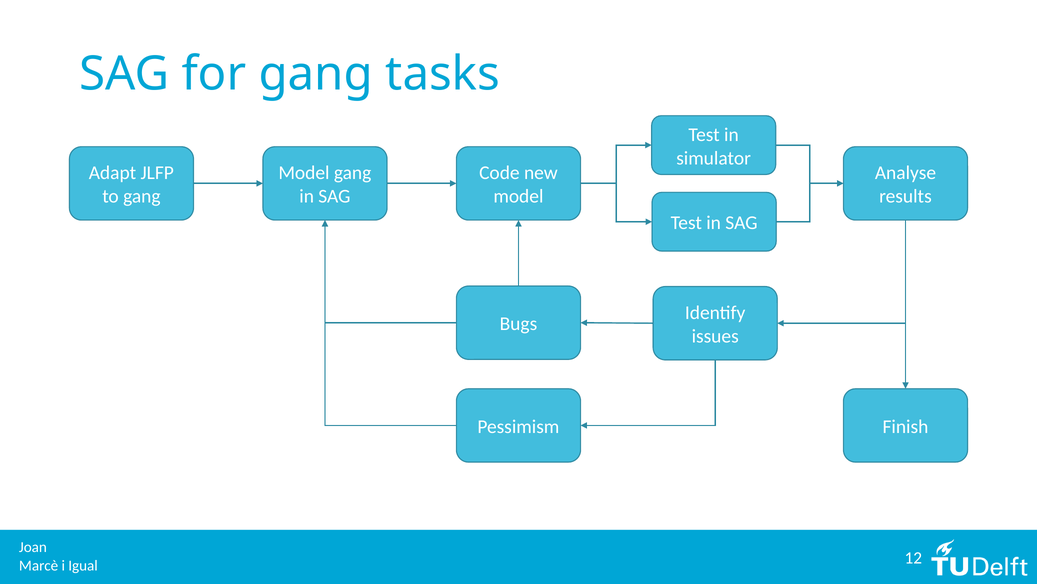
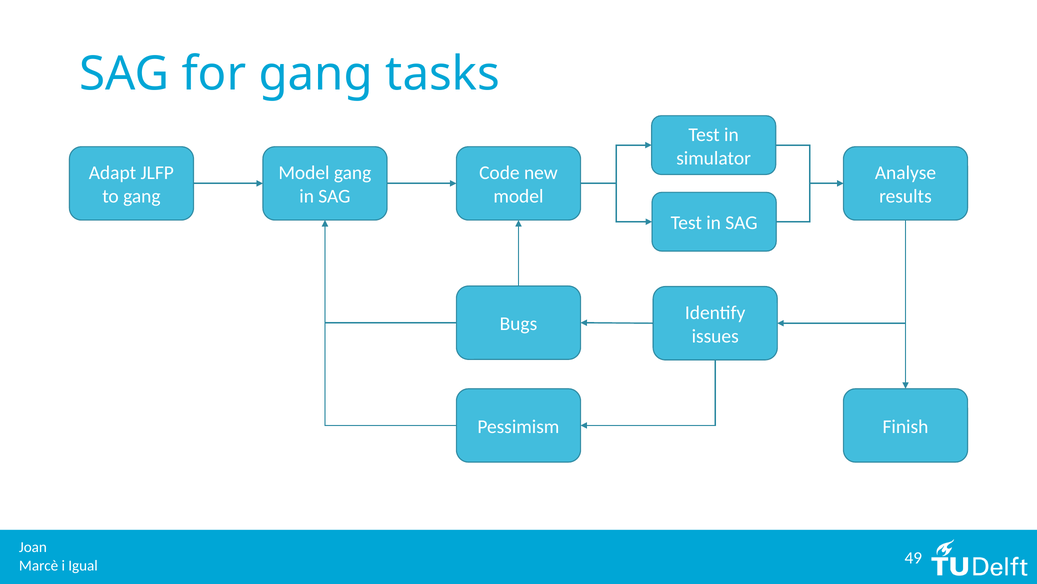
12: 12 -> 49
